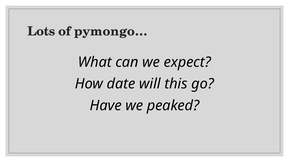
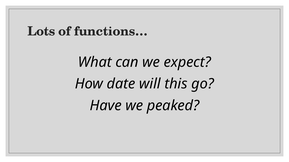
pymongo…: pymongo… -> functions…
